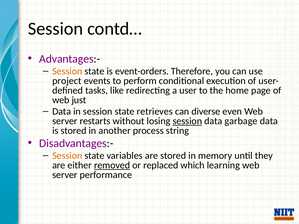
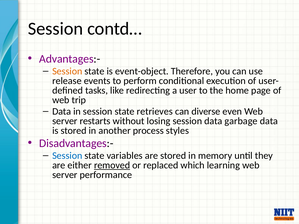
event-orders: event-orders -> event-object
project: project -> release
just: just -> trip
session at (187, 121) underline: present -> none
string: string -> styles
Session at (67, 156) colour: orange -> blue
